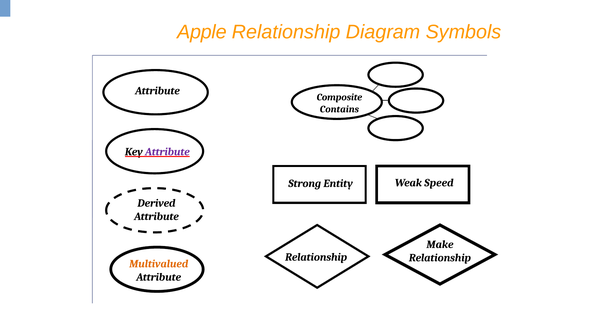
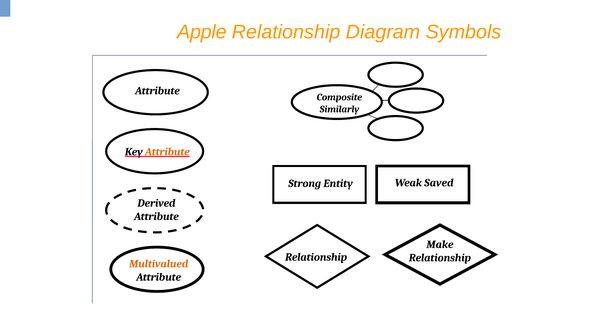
Contains: Contains -> Similarly
Attribute at (167, 152) colour: purple -> orange
Speed: Speed -> Saved
